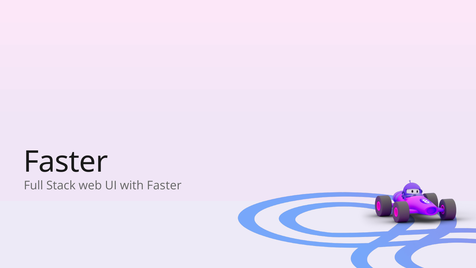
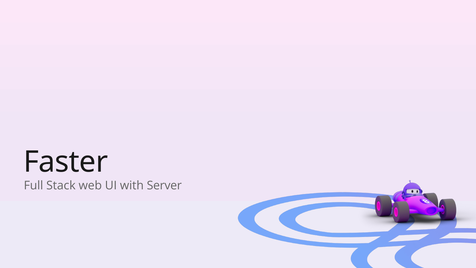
with Faster: Faster -> Server
